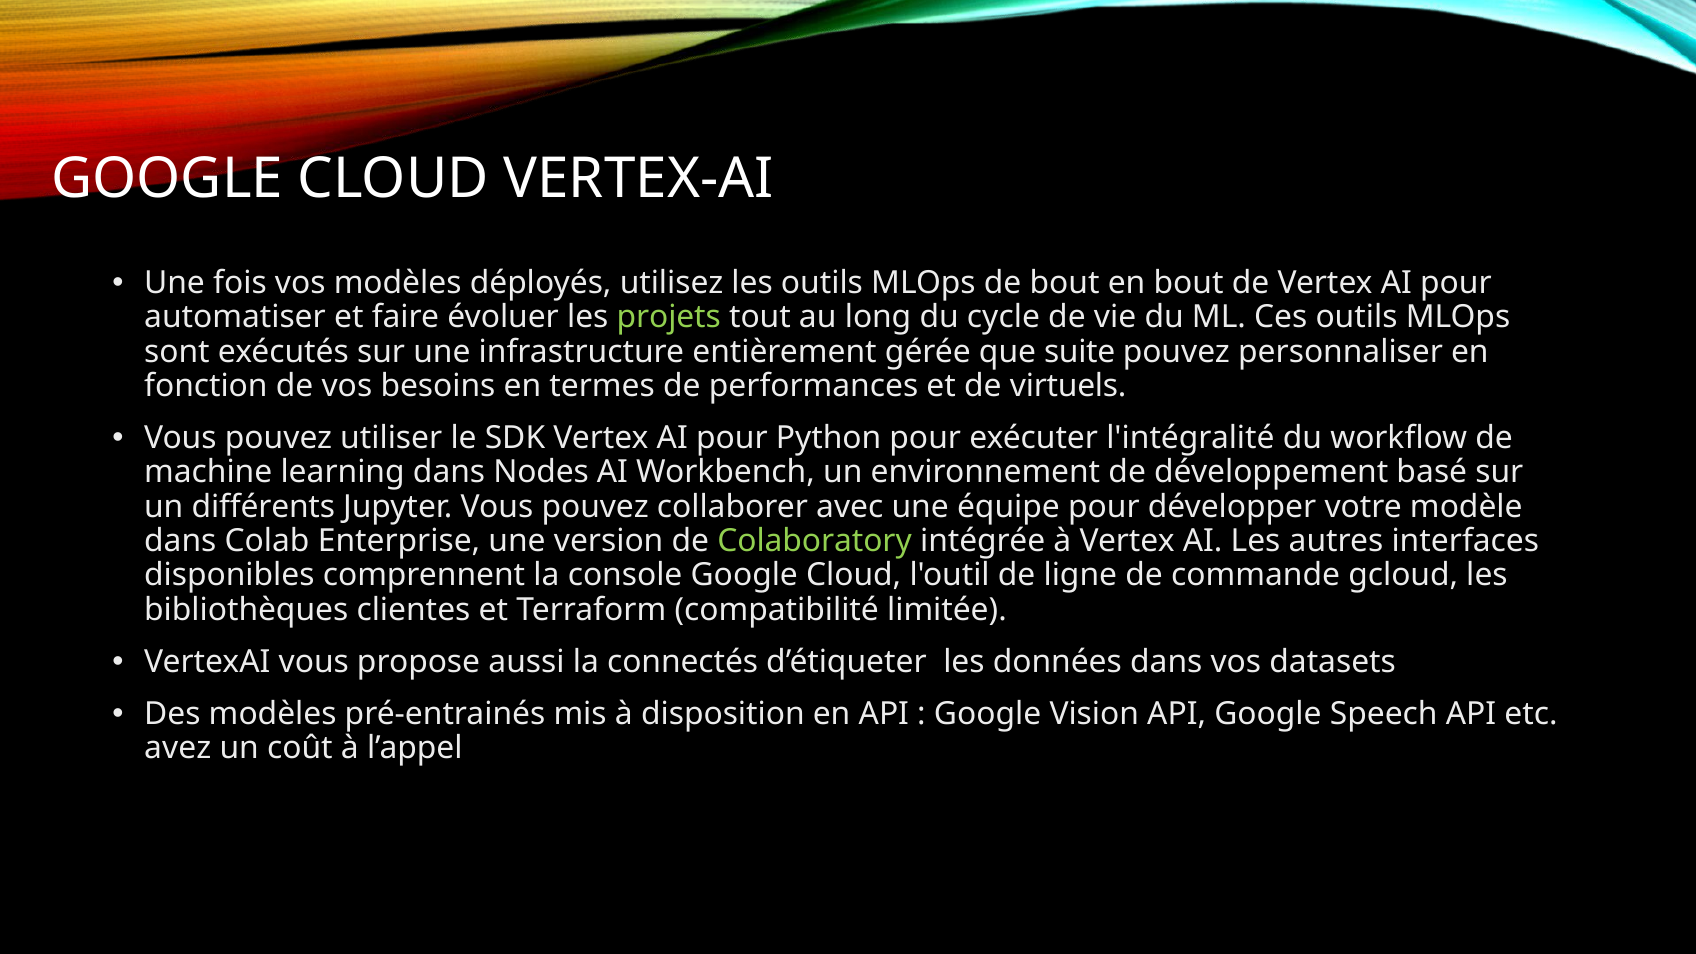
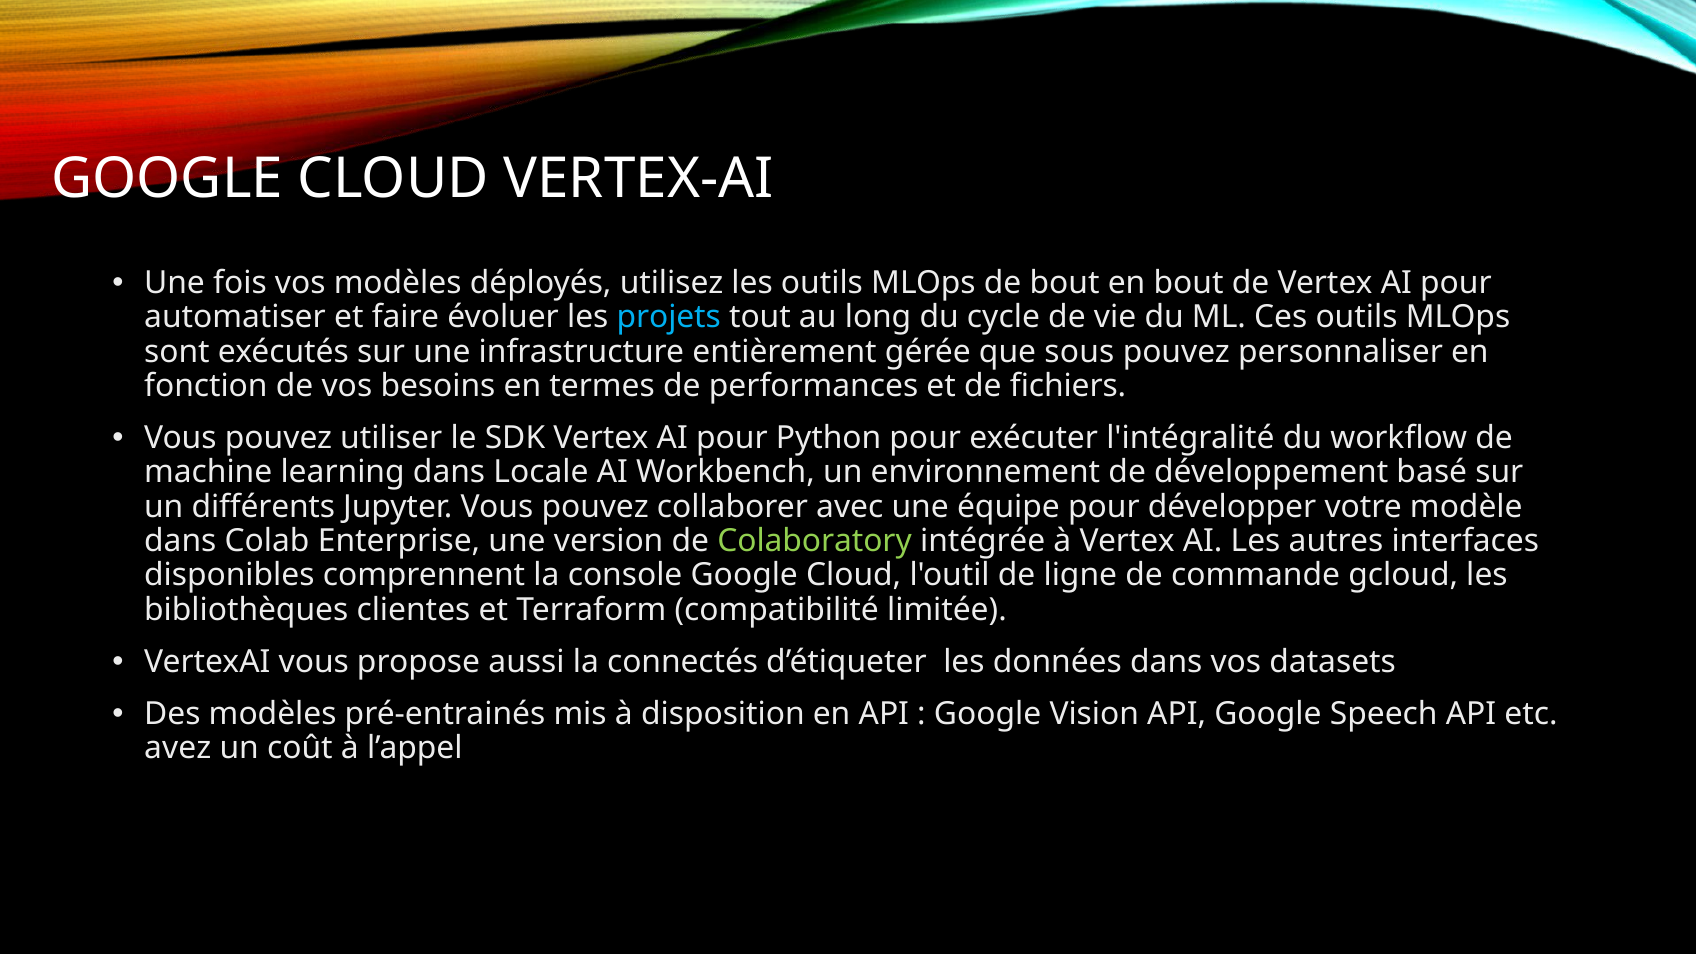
projets colour: light green -> light blue
suite: suite -> sous
virtuels: virtuels -> fichiers
Nodes: Nodes -> Locale
